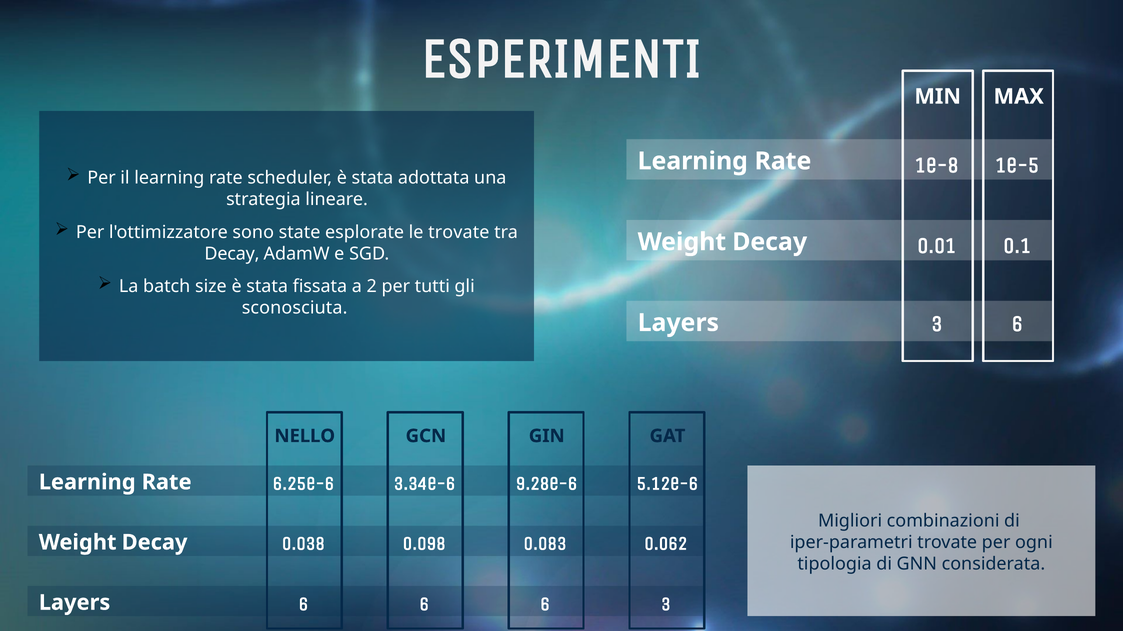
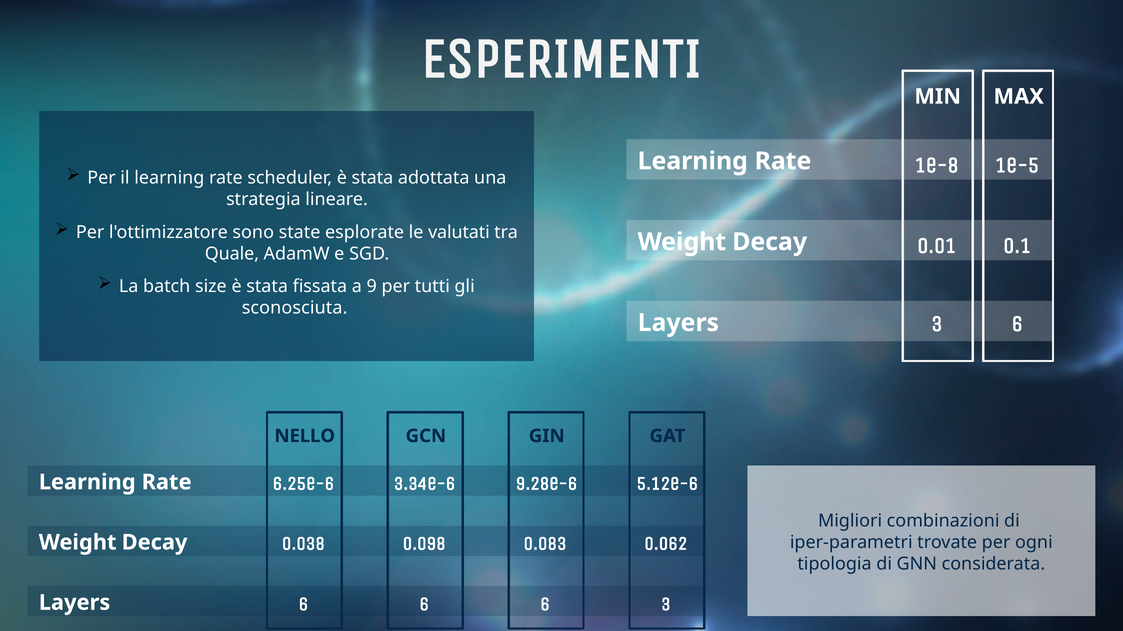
le trovate: trovate -> valutati
Decay at (232, 254): Decay -> Quale
2: 2 -> 9
